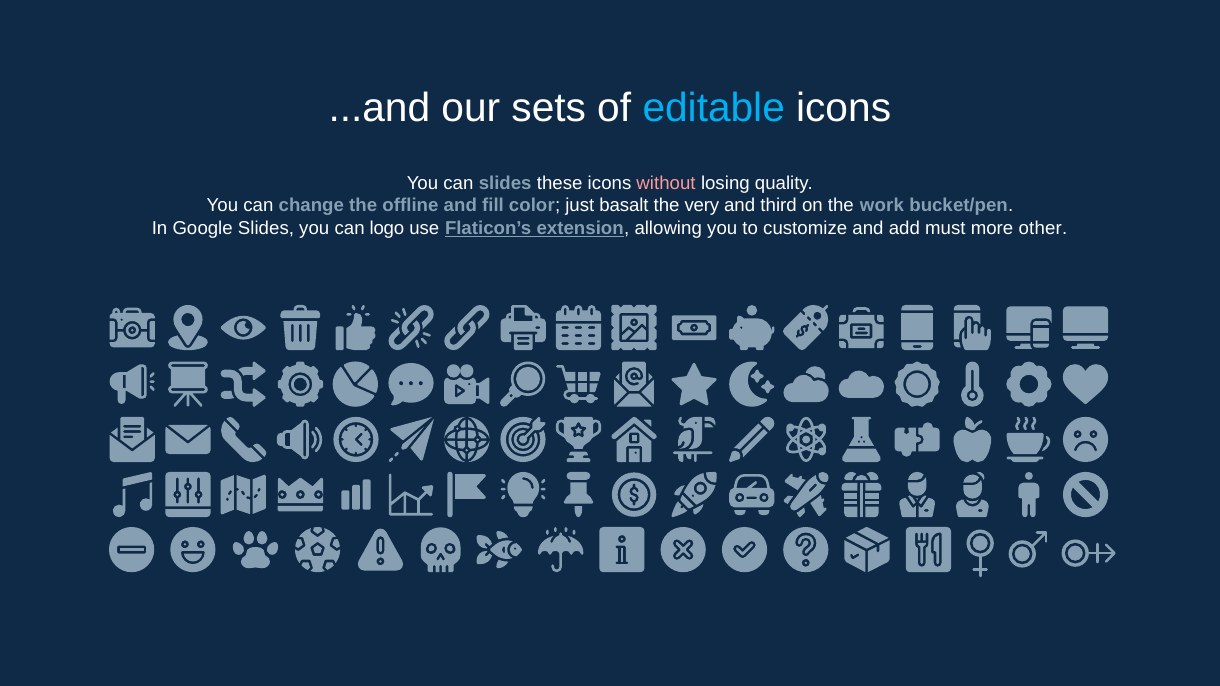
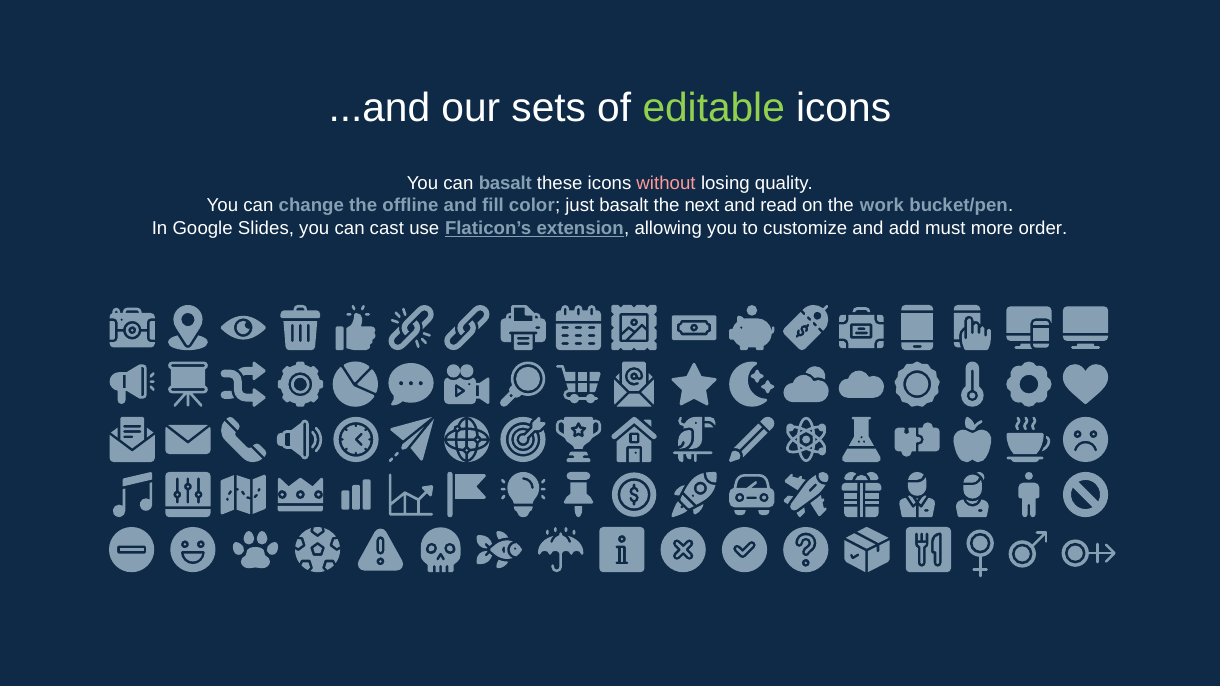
editable colour: light blue -> light green
can slides: slides -> basalt
very: very -> next
third: third -> read
logo: logo -> cast
other: other -> order
